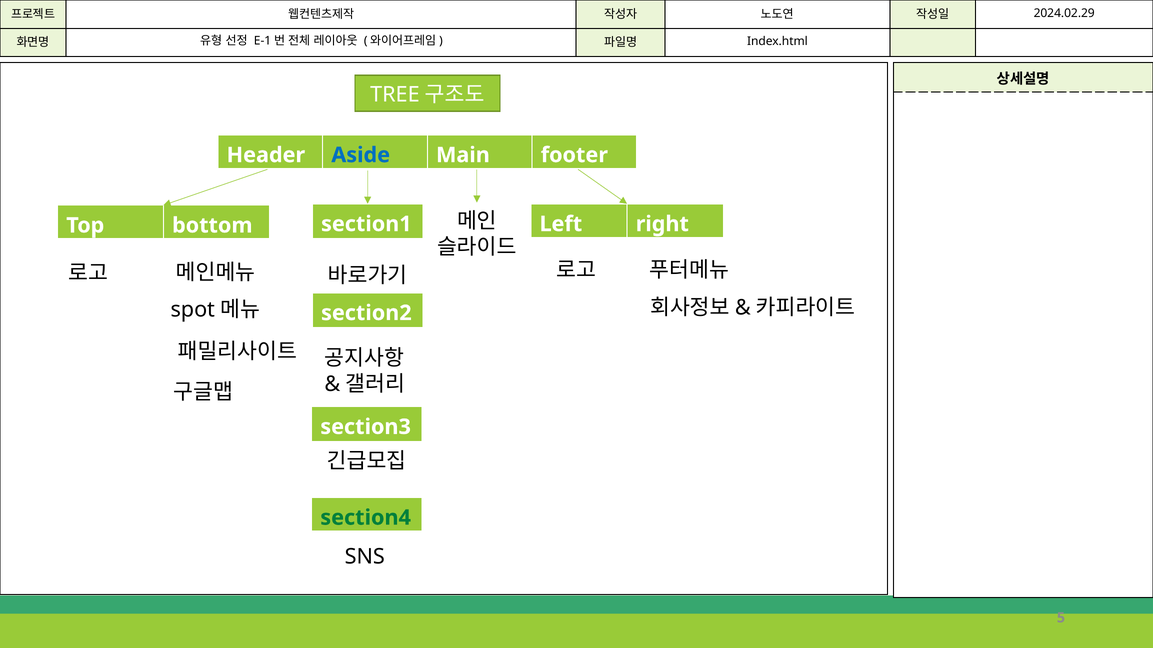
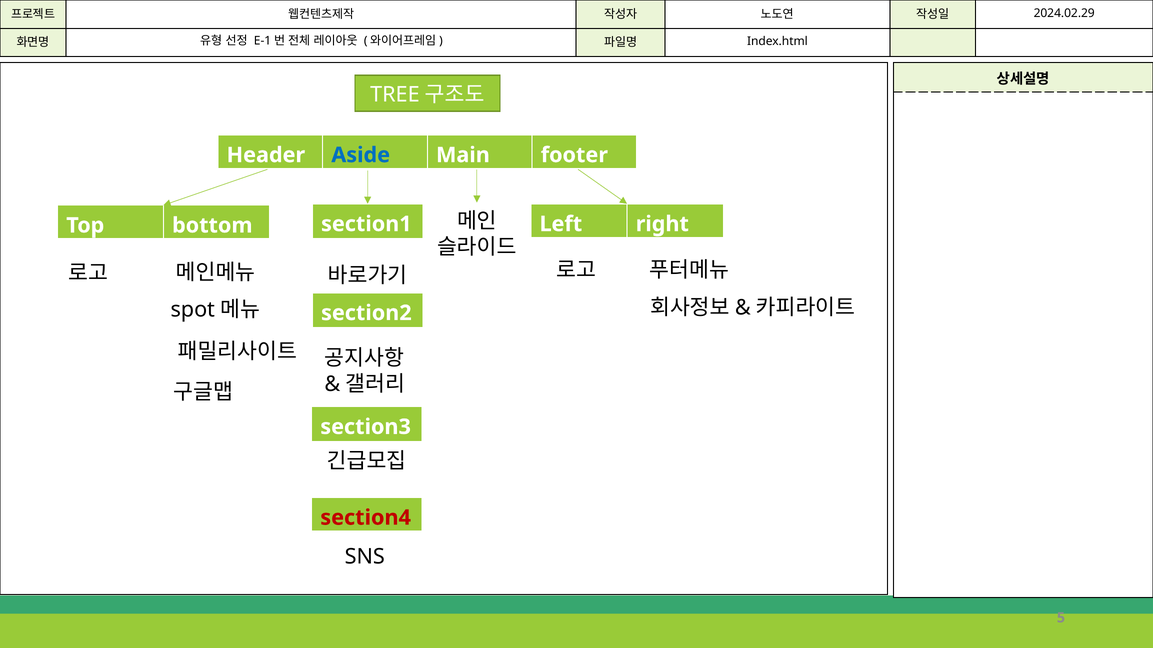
section4 colour: green -> red
